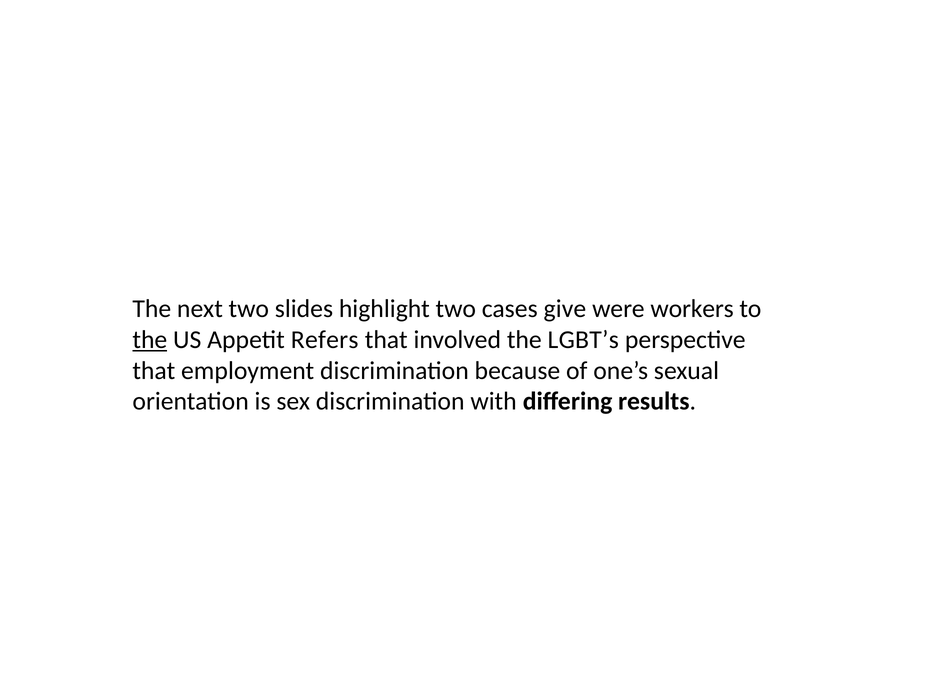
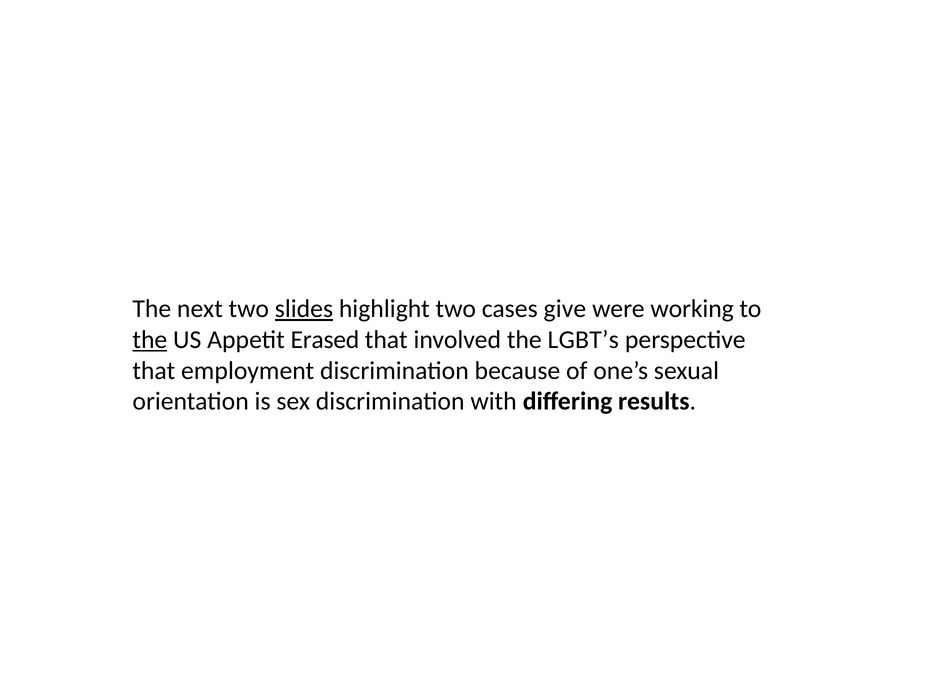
slides underline: none -> present
workers: workers -> working
Refers: Refers -> Erased
